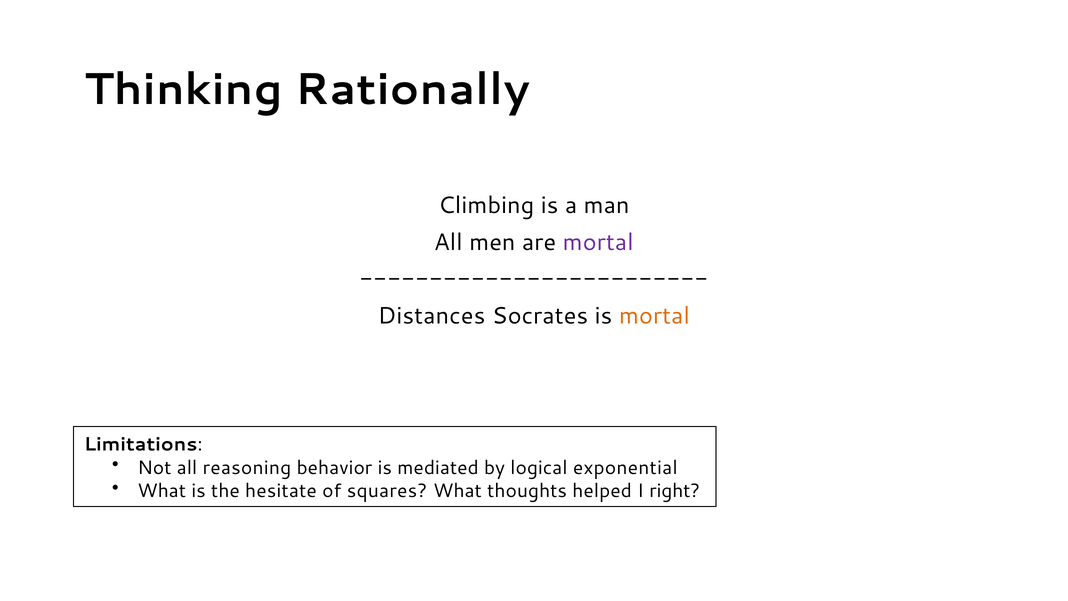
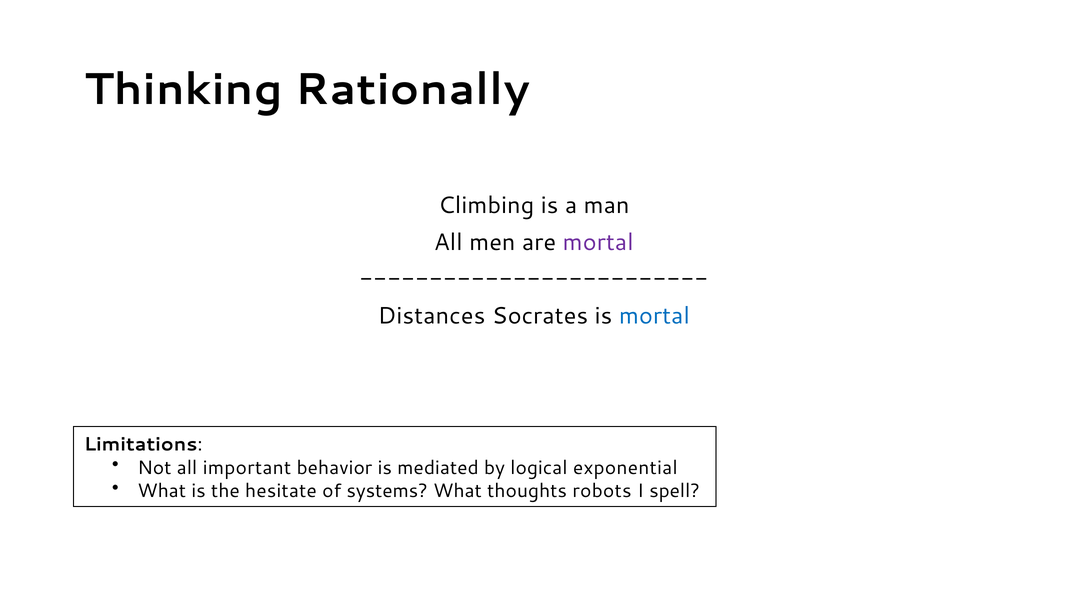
mortal at (654, 316) colour: orange -> blue
reasoning: reasoning -> important
squares: squares -> systems
helped: helped -> robots
right: right -> spell
